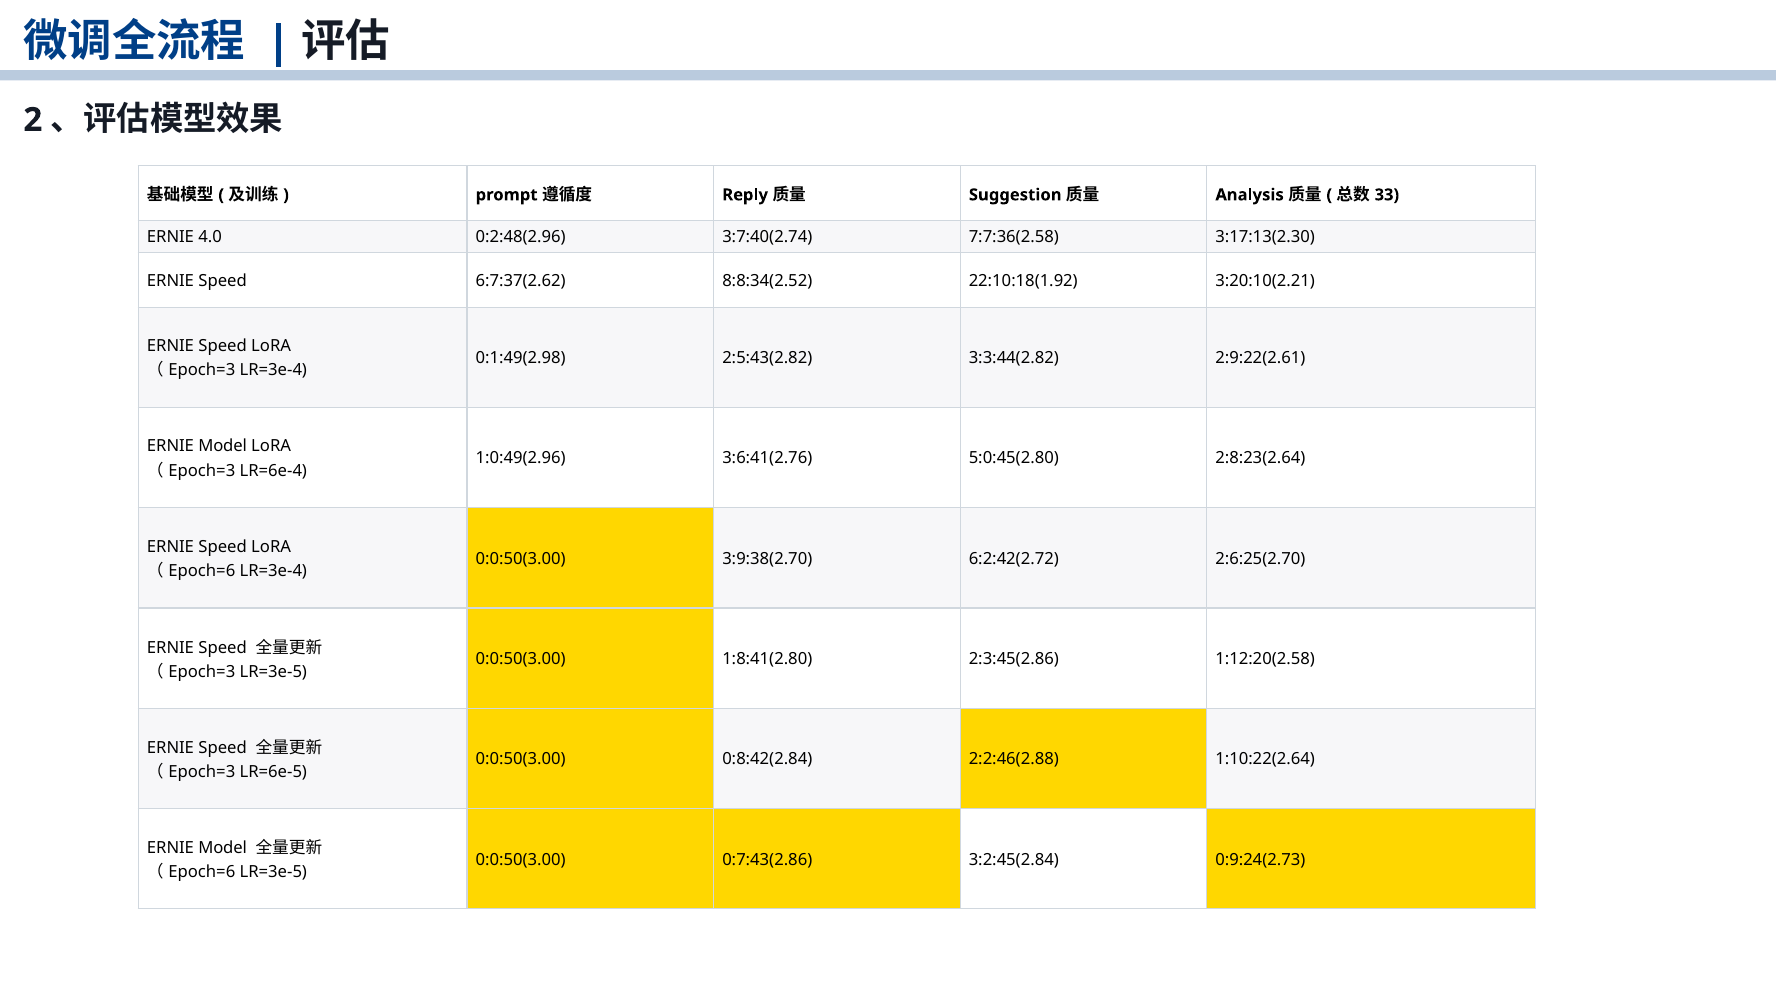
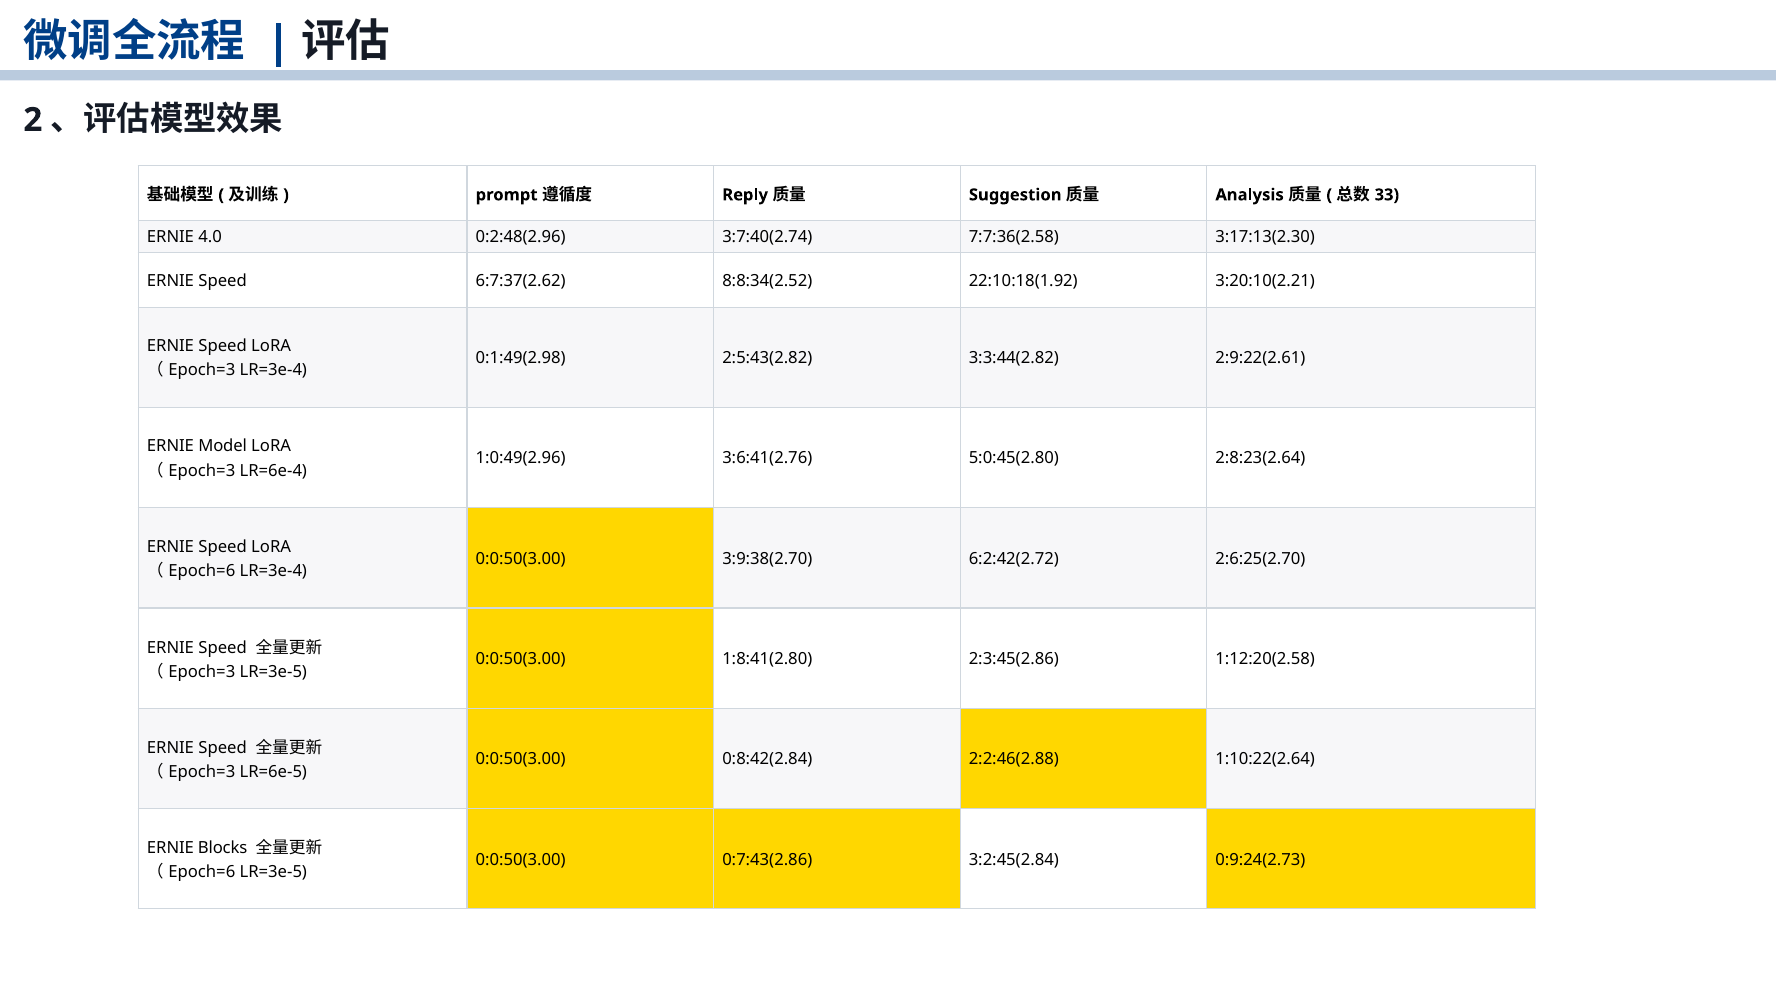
Model at (223, 848): Model -> Blocks
